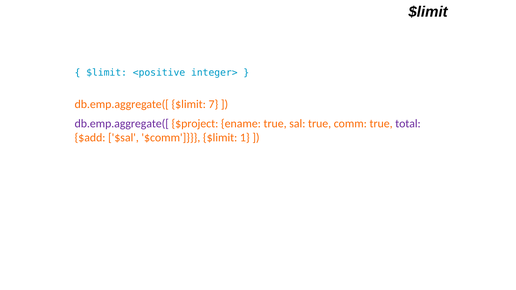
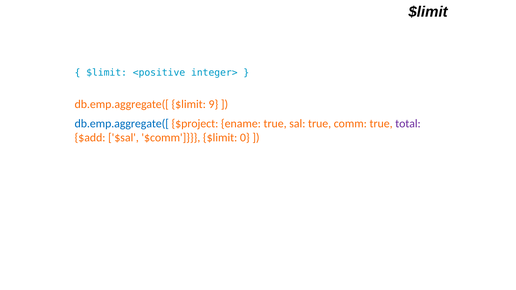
7: 7 -> 9
db.emp.aggregate([ at (122, 124) colour: purple -> blue
1: 1 -> 0
